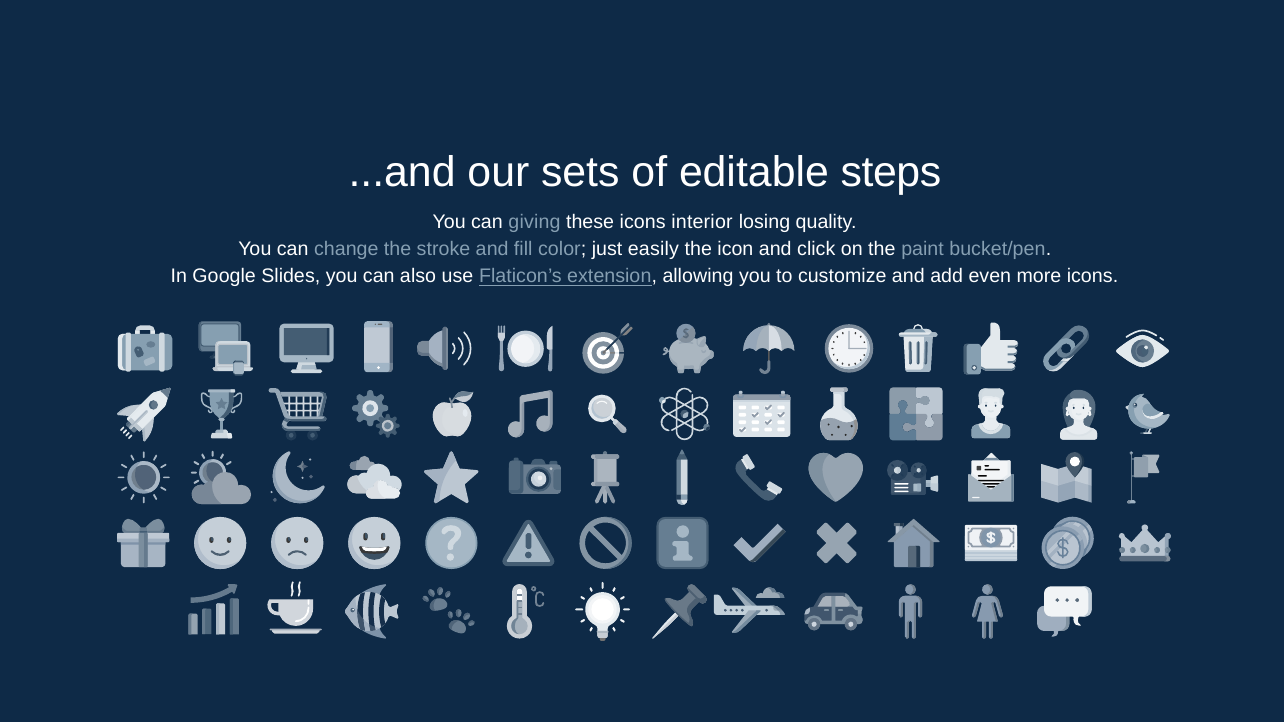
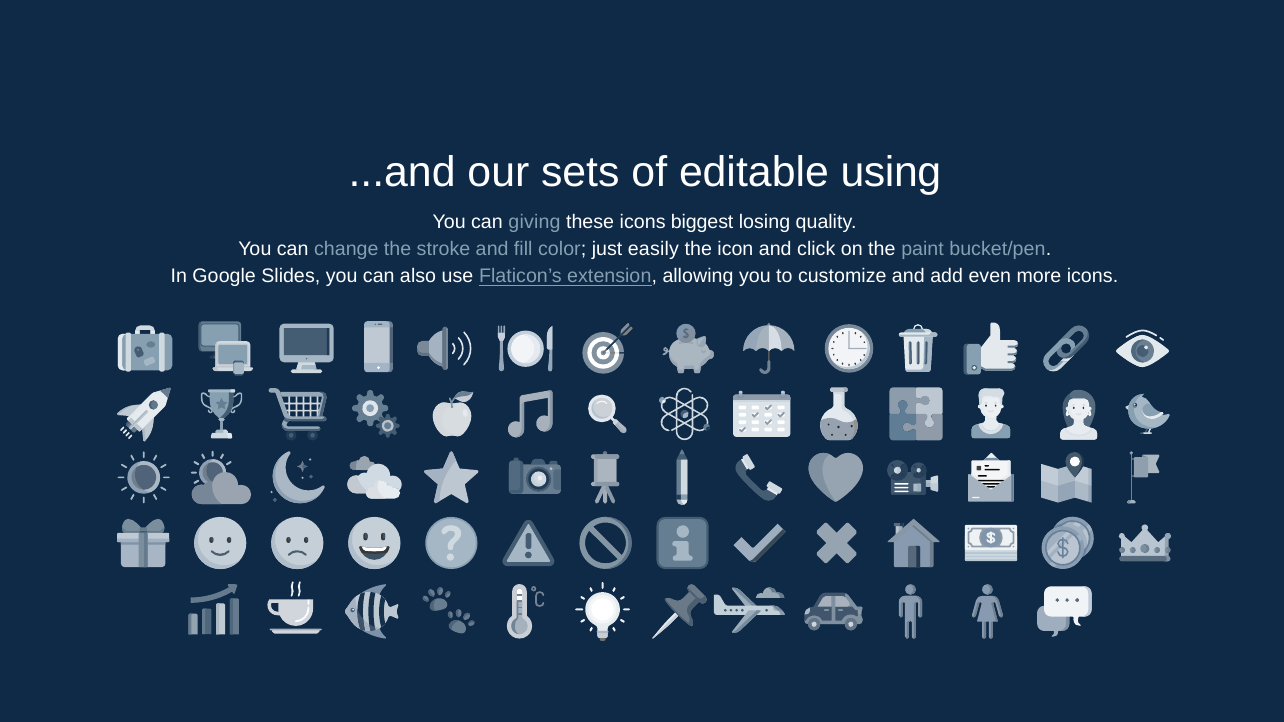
steps: steps -> using
interior: interior -> biggest
